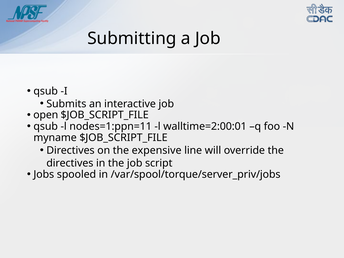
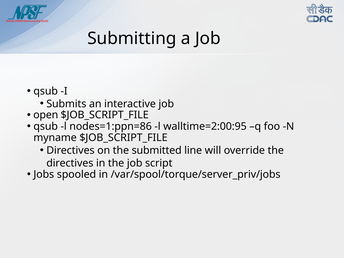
nodes=1:ppn=11: nodes=1:ppn=11 -> nodes=1:ppn=86
walltime=2:00:01: walltime=2:00:01 -> walltime=2:00:95
expensive: expensive -> submitted
